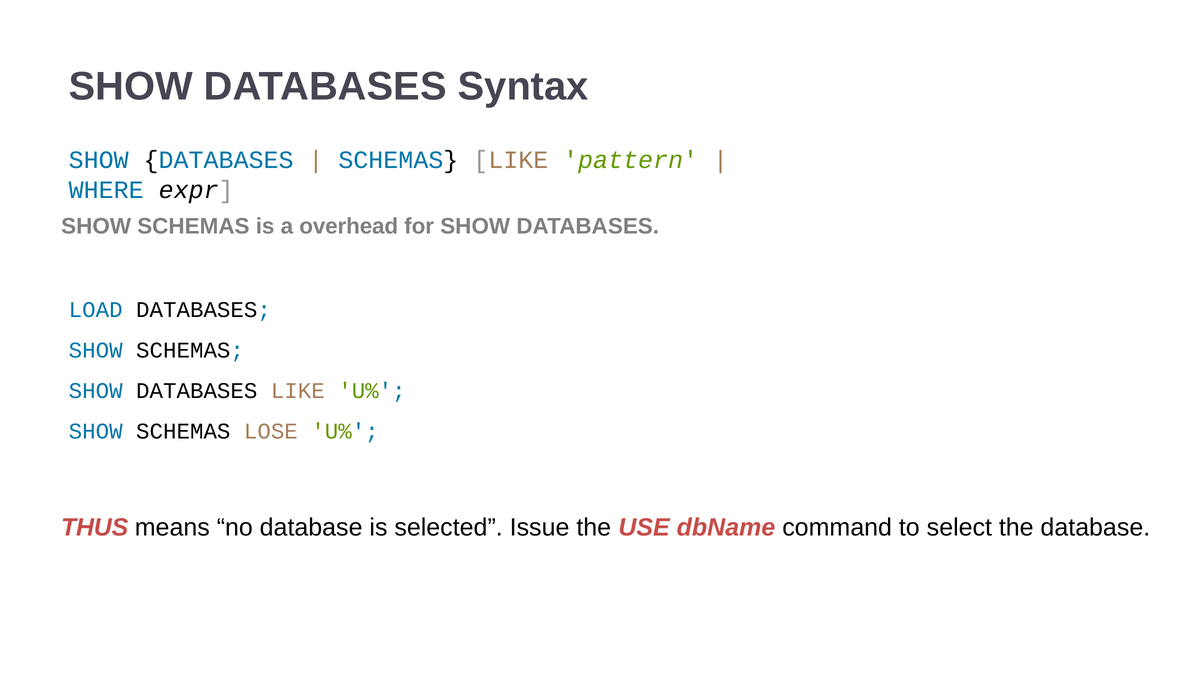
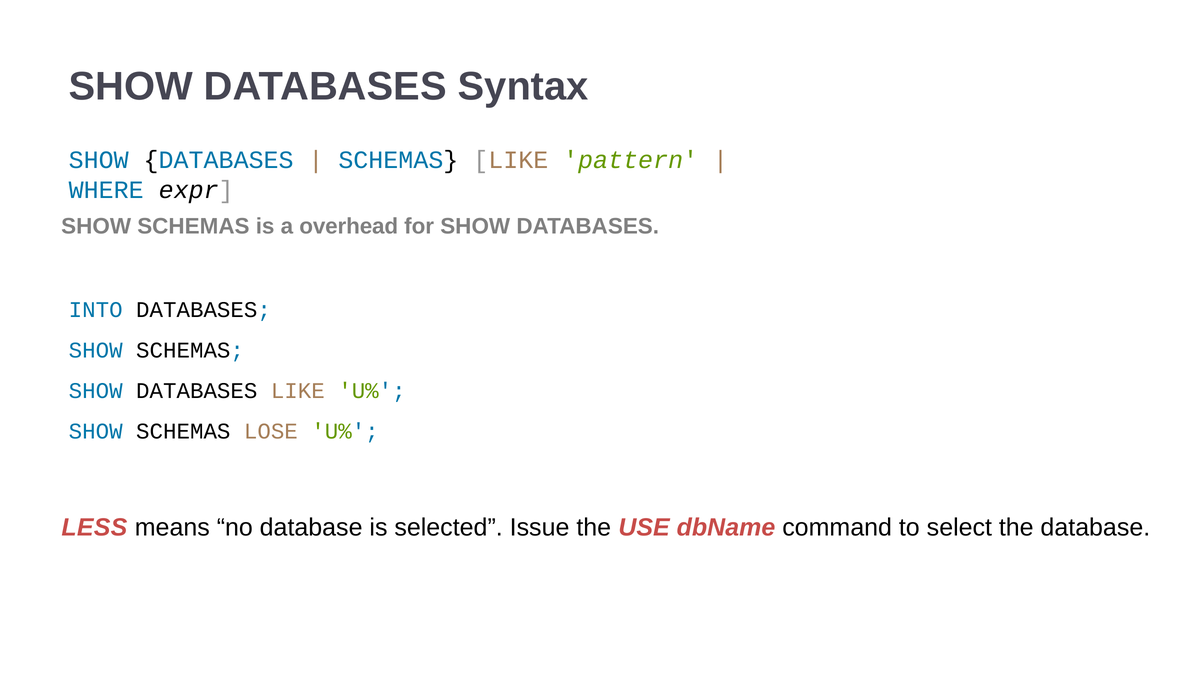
LOAD: LOAD -> INTO
THUS: THUS -> LESS
